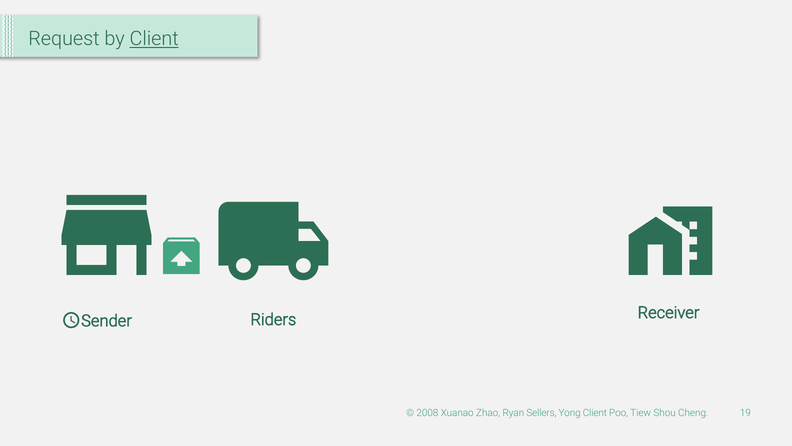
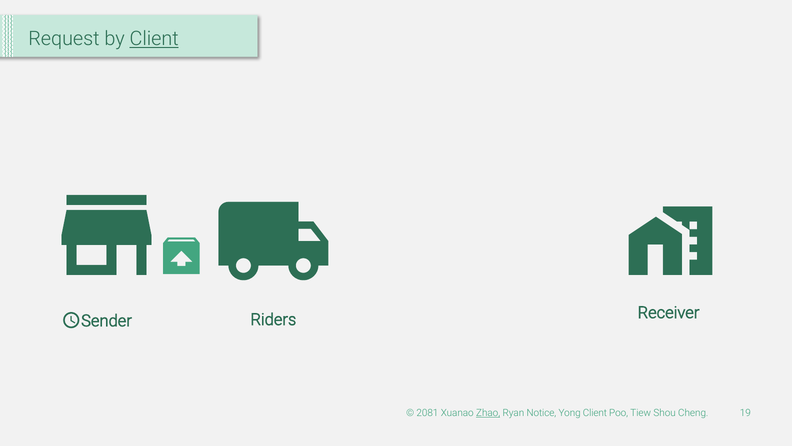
2008: 2008 -> 2081
Zhao underline: none -> present
Sellers: Sellers -> Notice
